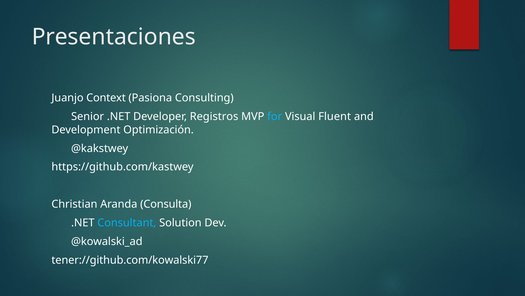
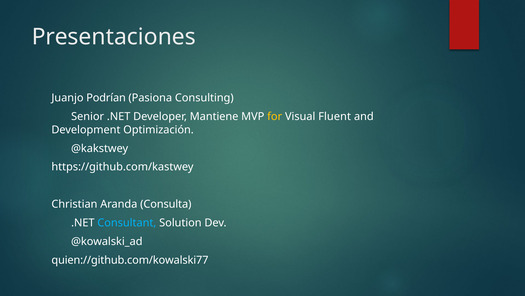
Context: Context -> Podrían
Registros: Registros -> Mantiene
for colour: light blue -> yellow
tener://github.com/kowalski77: tener://github.com/kowalski77 -> quien://github.com/kowalski77
